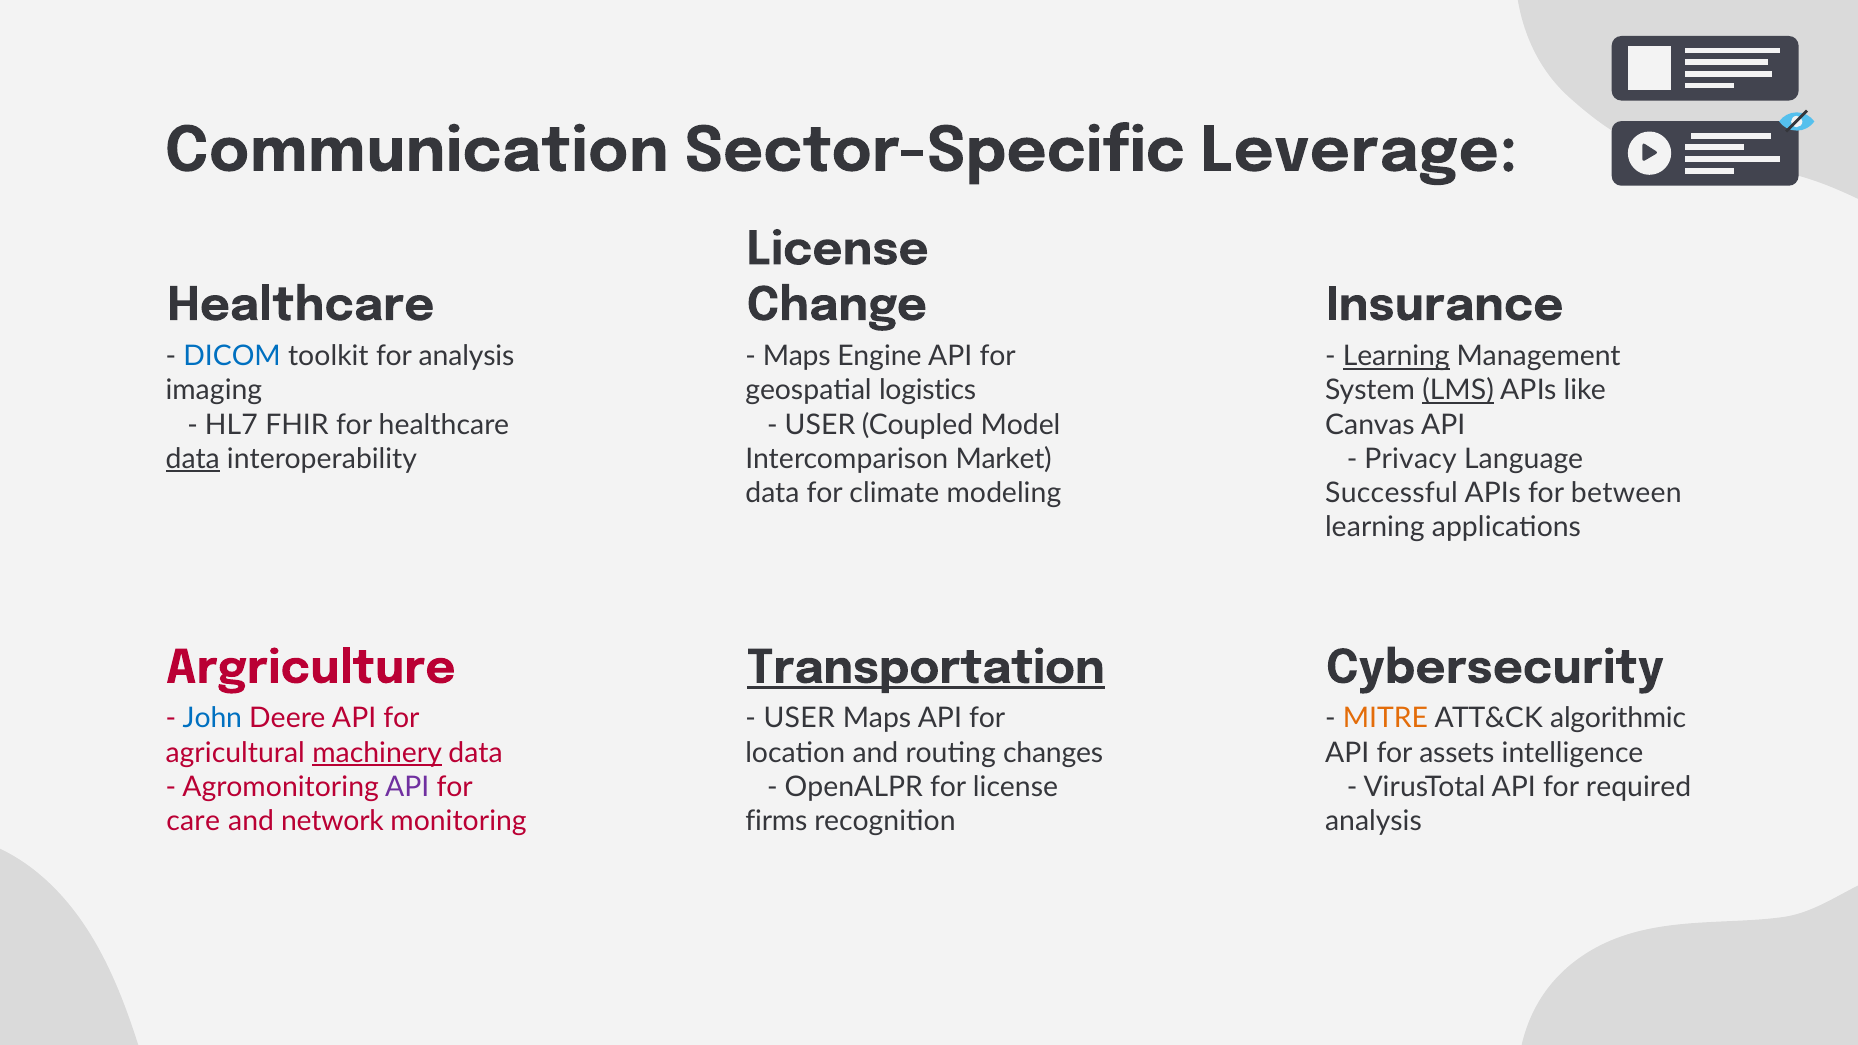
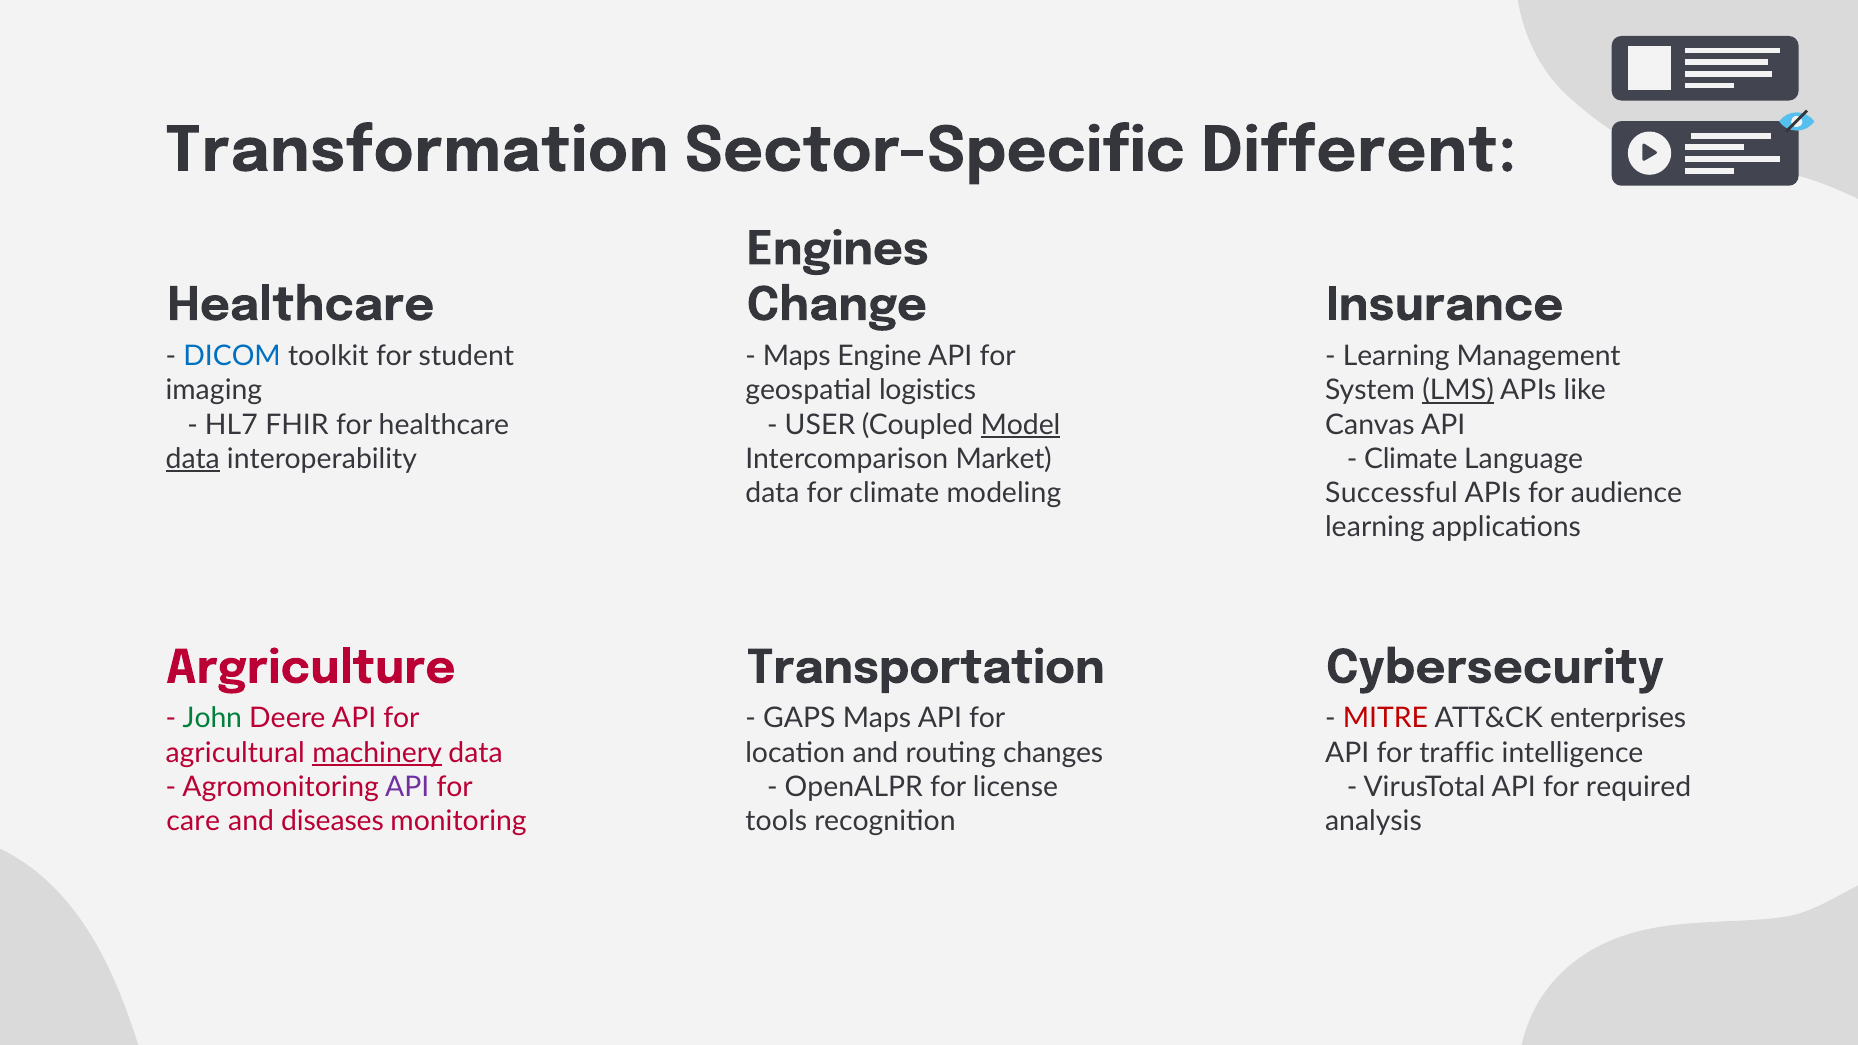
Communication: Communication -> Transformation
Leverage: Leverage -> Different
License at (838, 249): License -> Engines
for analysis: analysis -> student
Learning at (1396, 357) underline: present -> none
Model underline: none -> present
Privacy at (1411, 459): Privacy -> Climate
between: between -> audience
Transportation underline: present -> none
John colour: blue -> green
USER at (799, 719): USER -> GAPS
MITRE colour: orange -> red
algorithmic: algorithmic -> enterprises
assets: assets -> traffic
network: network -> diseases
firms: firms -> tools
